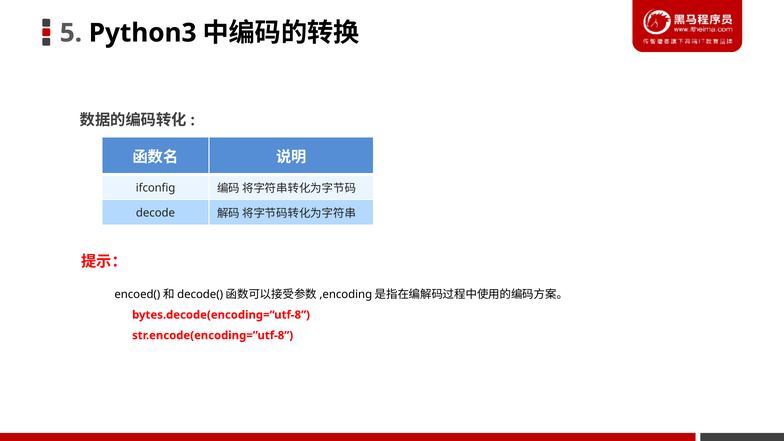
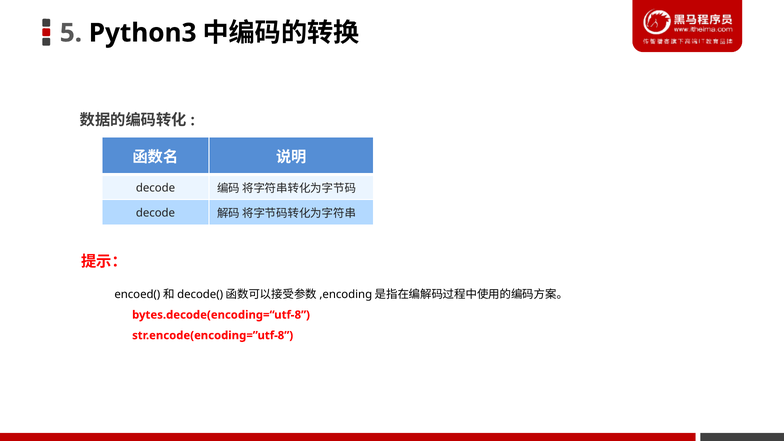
ifconfig at (156, 188): ifconfig -> decode
